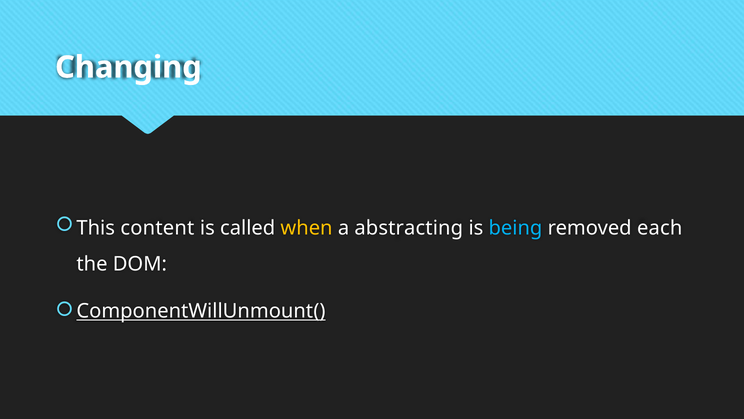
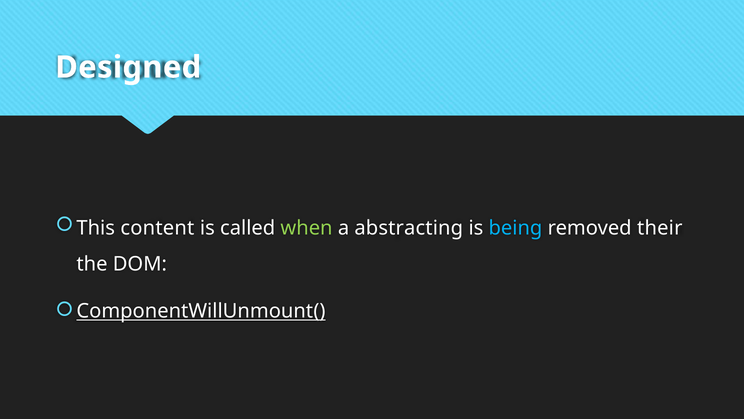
Changing: Changing -> Designed
when colour: yellow -> light green
each: each -> their
